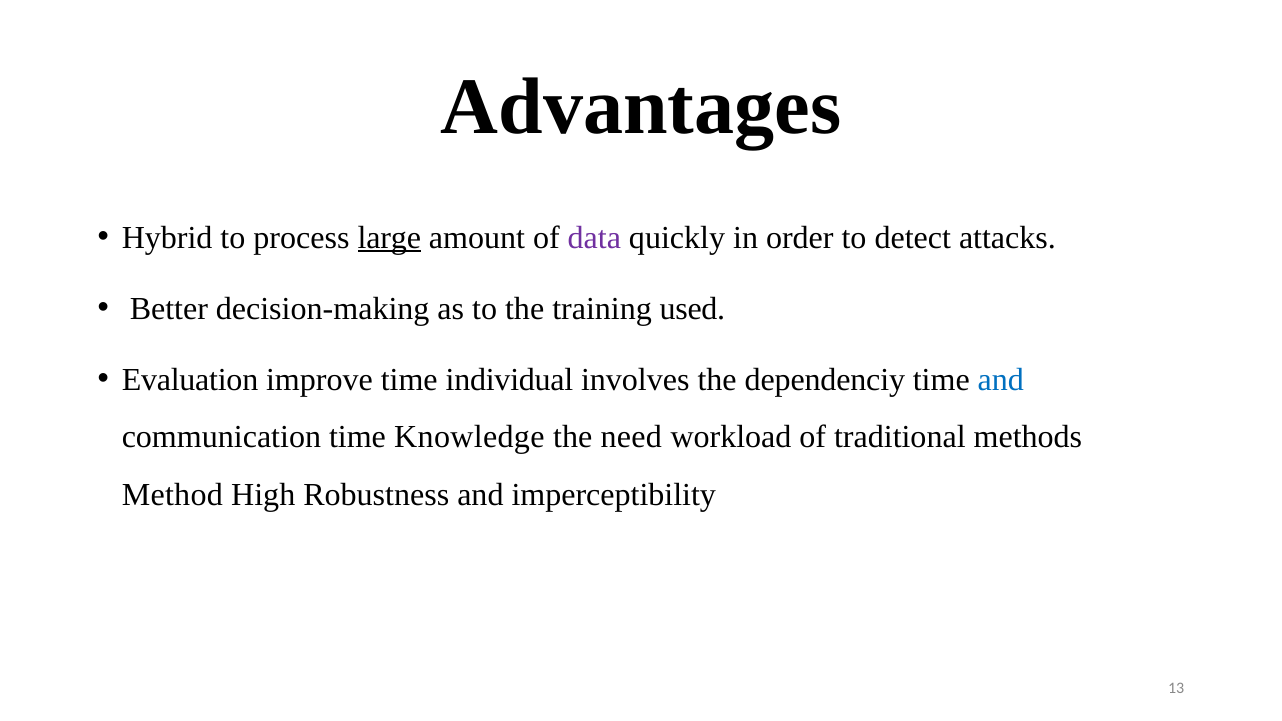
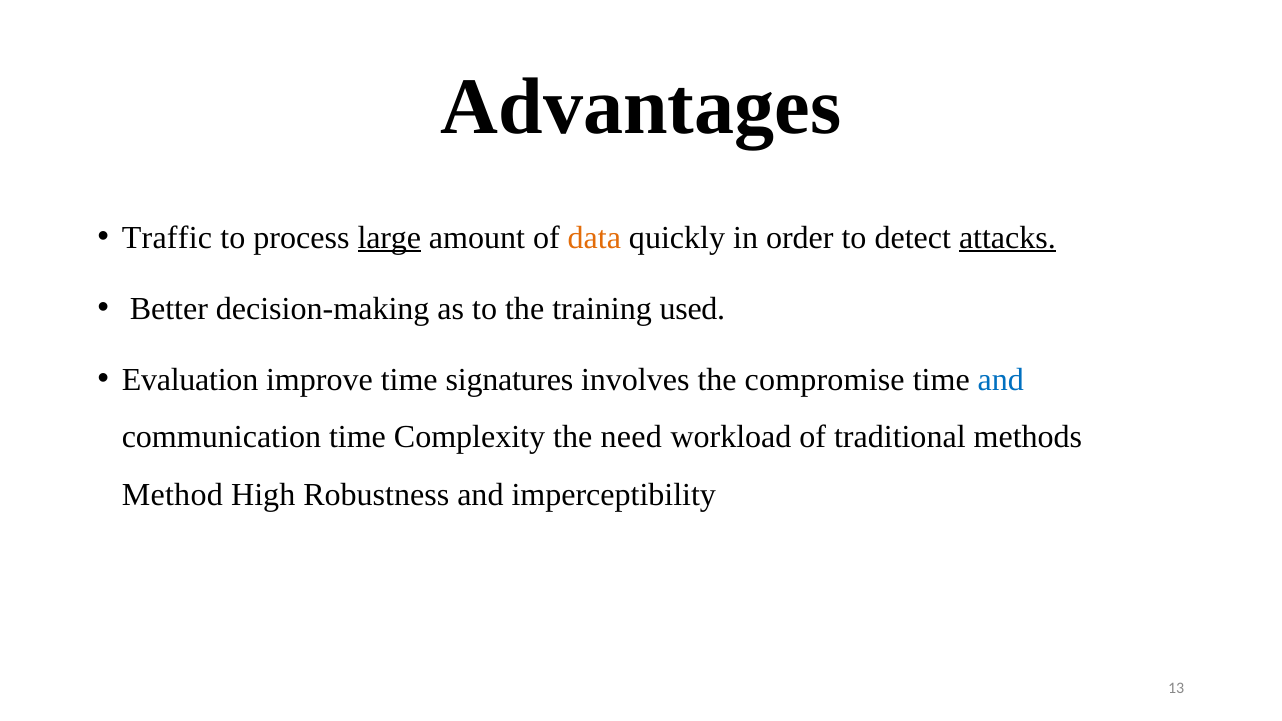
Hybrid: Hybrid -> Traffic
data colour: purple -> orange
attacks underline: none -> present
individual: individual -> signatures
dependenciy: dependenciy -> compromise
Knowledge: Knowledge -> Complexity
